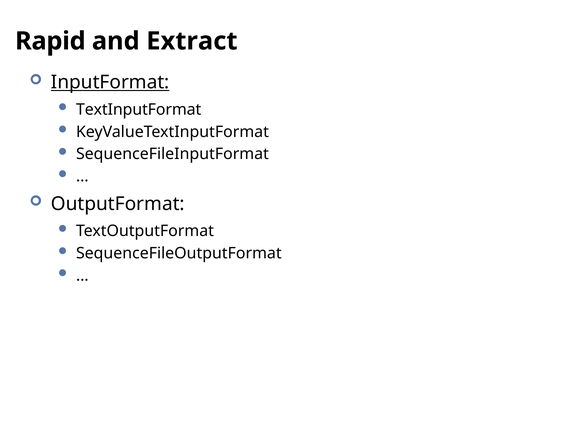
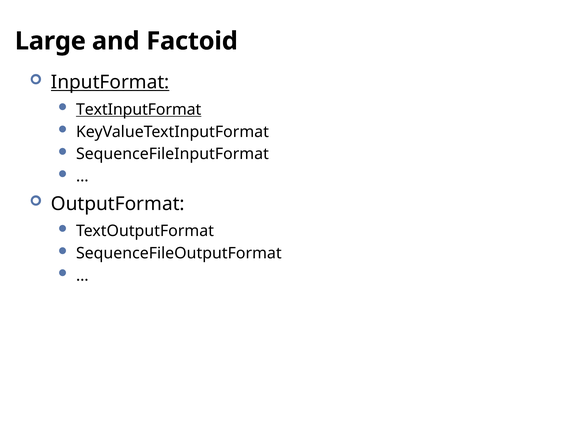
Rapid: Rapid -> Large
Extract: Extract -> Factoid
TextInputFormat underline: none -> present
